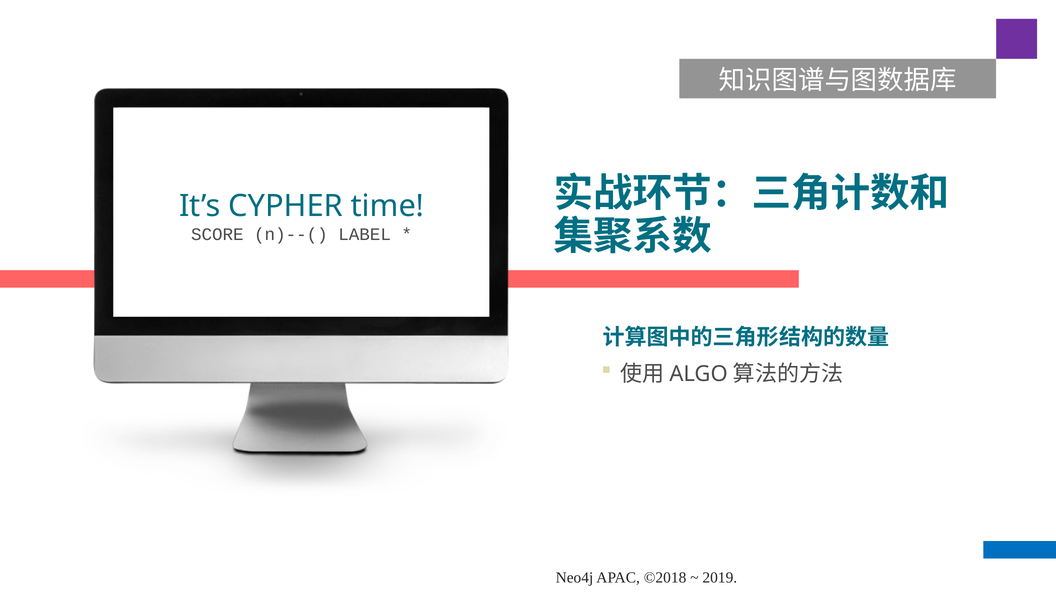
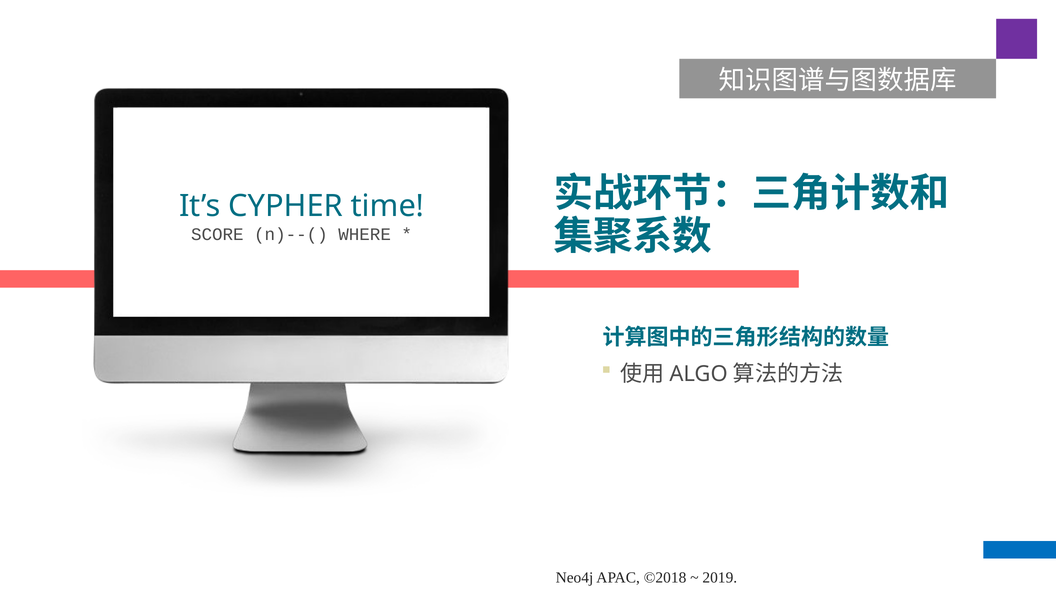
LABEL: LABEL -> WHERE
